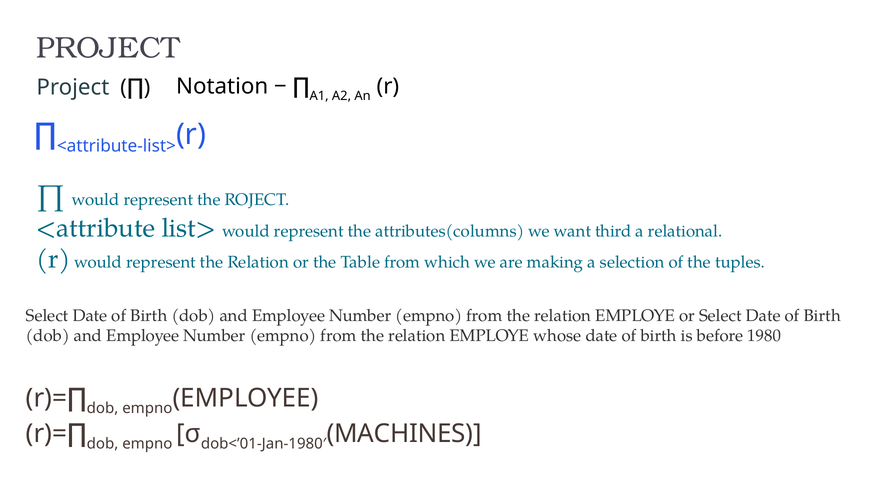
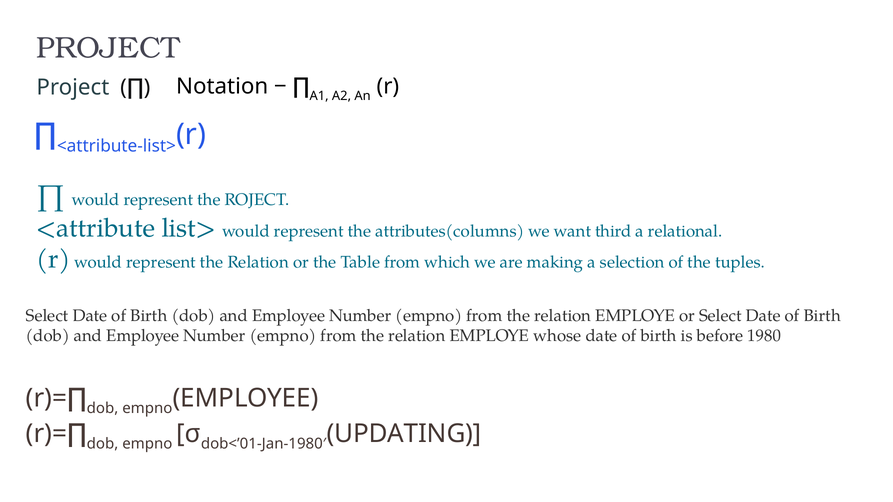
MACHINES: MACHINES -> UPDATING
